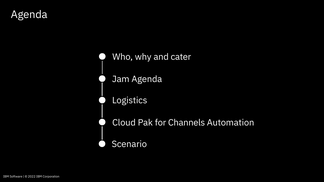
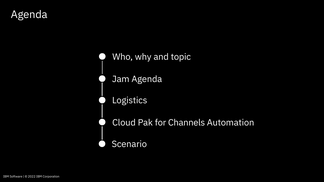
cater: cater -> topic
